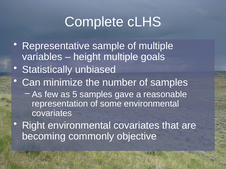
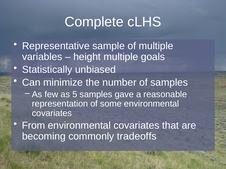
Right: Right -> From
objective: objective -> tradeoffs
